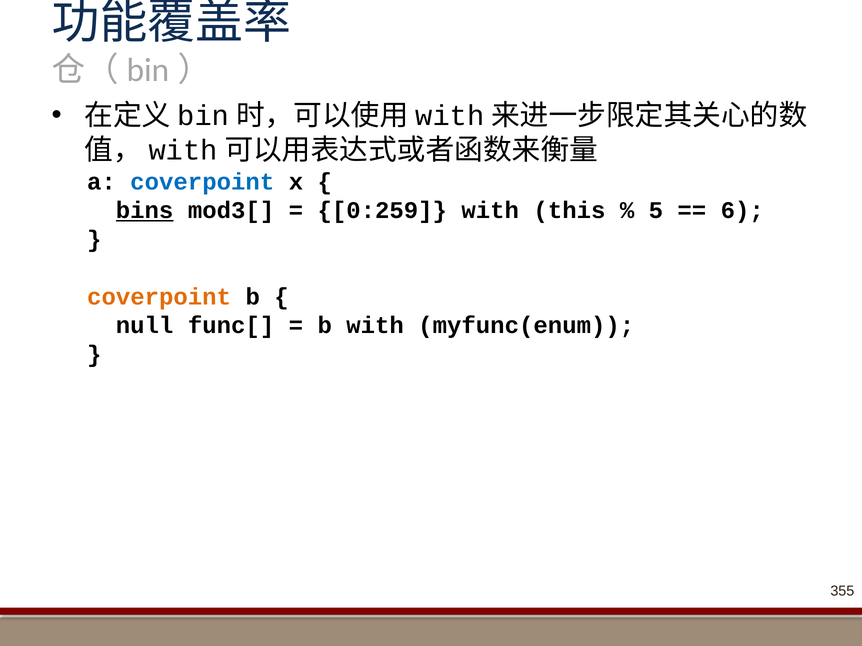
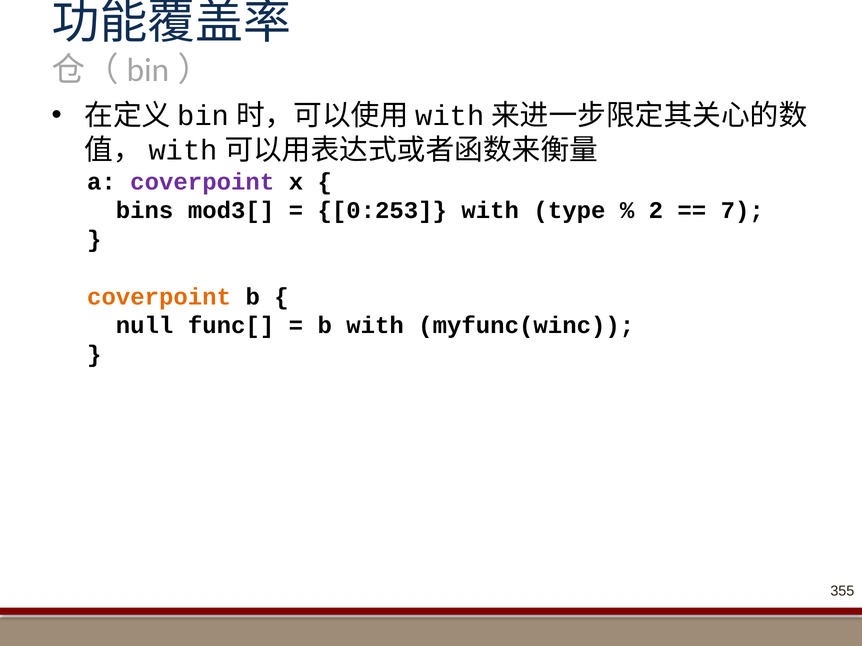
coverpoint at (202, 182) colour: blue -> purple
bins underline: present -> none
0:259: 0:259 -> 0:253
this: this -> type
5: 5 -> 2
6: 6 -> 7
myfunc(enum: myfunc(enum -> myfunc(winc
